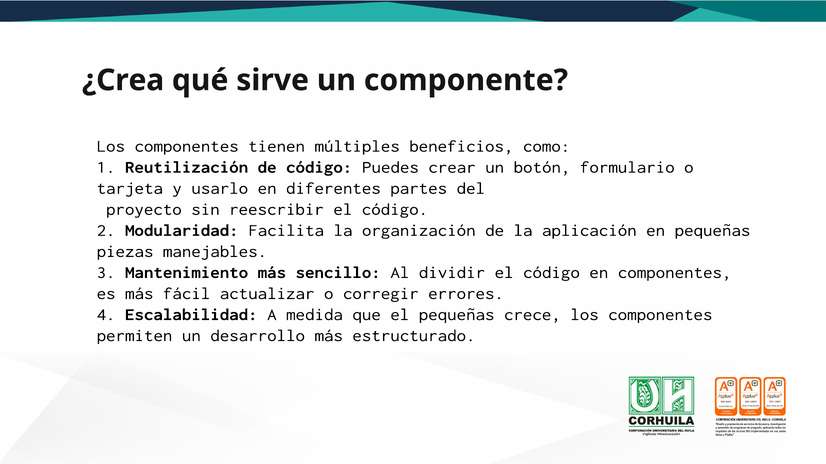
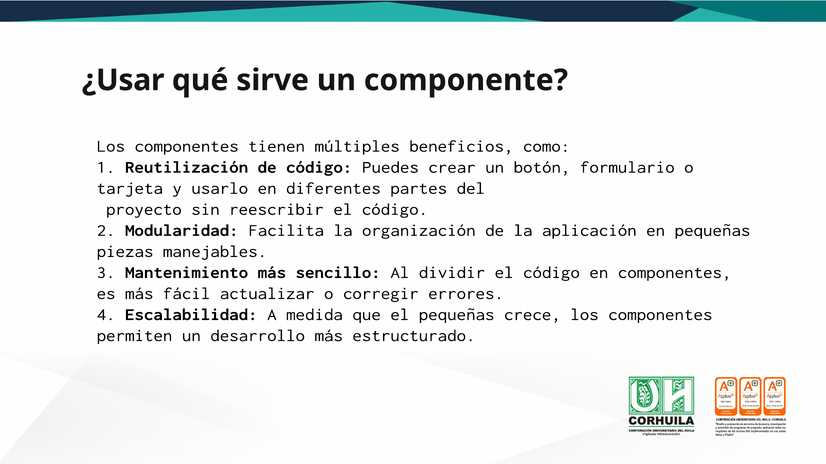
¿Crea: ¿Crea -> ¿Usar
